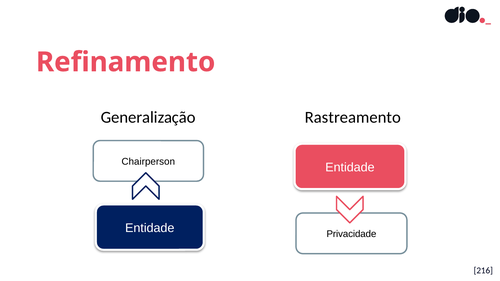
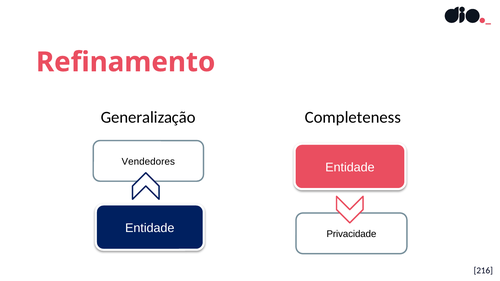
Rastreamento: Rastreamento -> Completeness
Chairperson: Chairperson -> Vendedores
